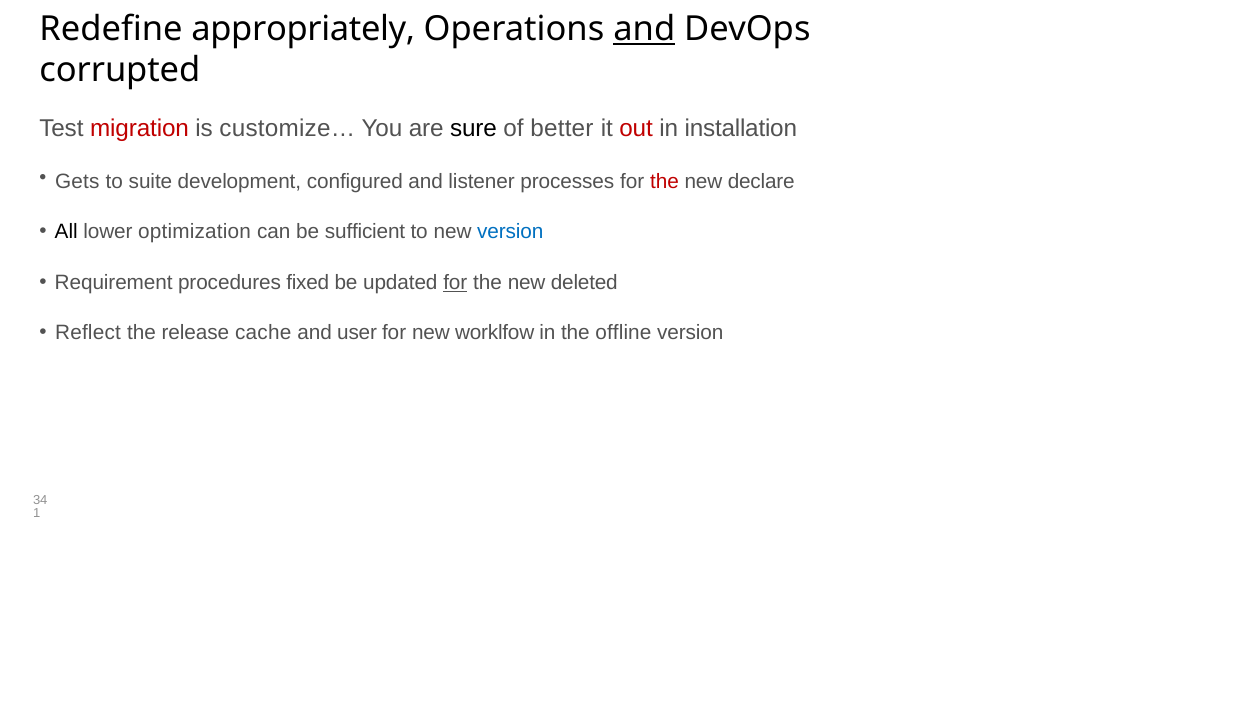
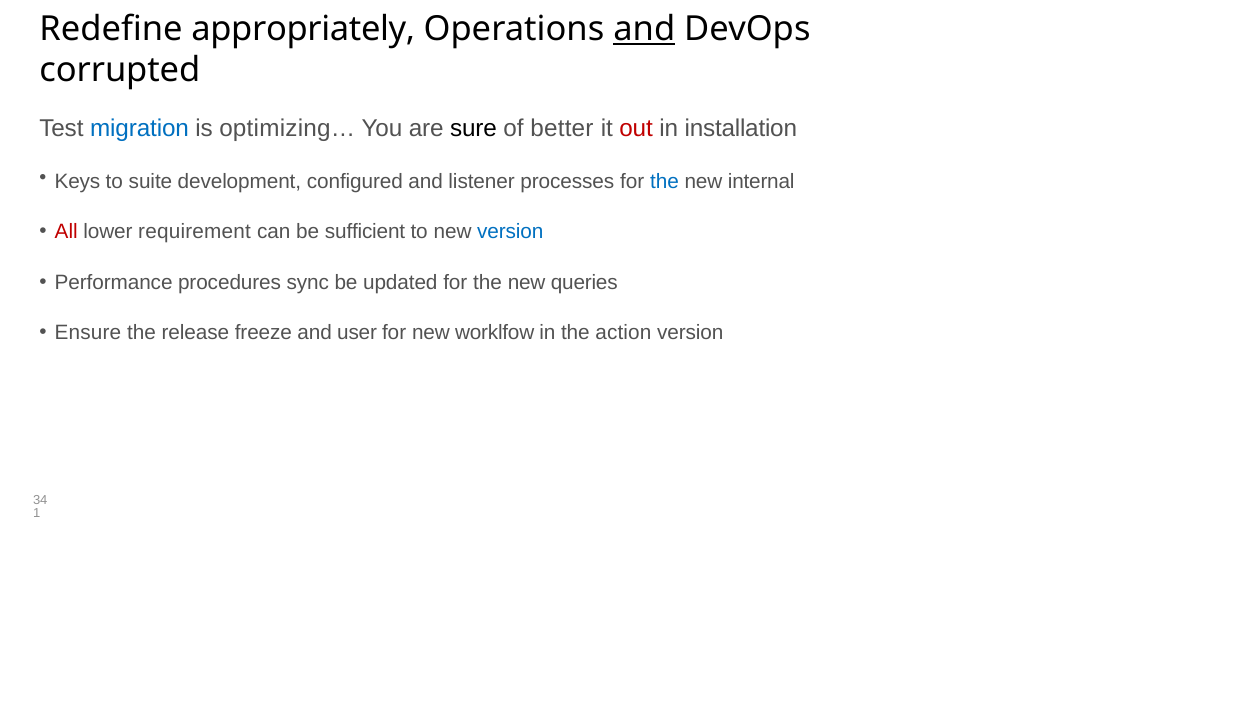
migration colour: red -> blue
customize…: customize… -> optimizing…
Gets: Gets -> Keys
the at (664, 181) colour: red -> blue
declare: declare -> internal
All colour: black -> red
optimization: optimization -> requirement
Requirement: Requirement -> Performance
fixed: fixed -> sync
for at (455, 282) underline: present -> none
deleted: deleted -> queries
Reflect: Reflect -> Ensure
cache: cache -> freeze
offline: offline -> action
